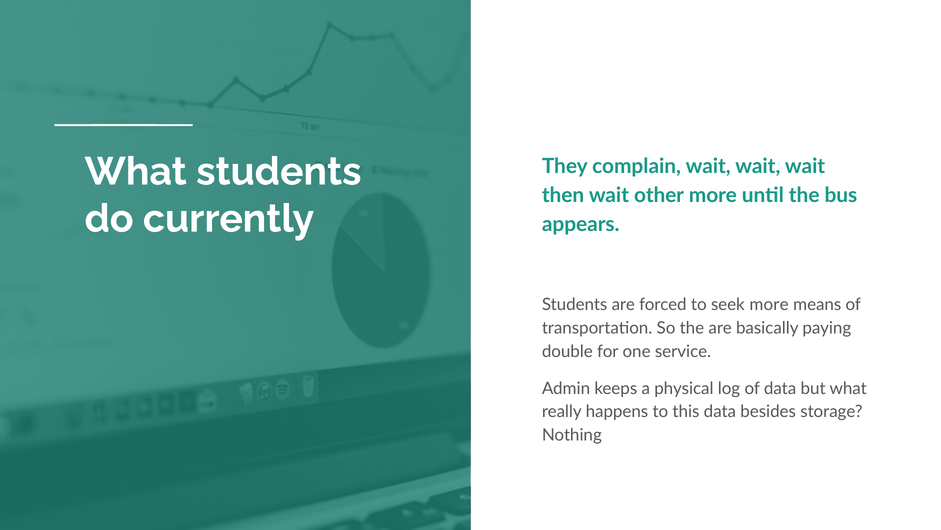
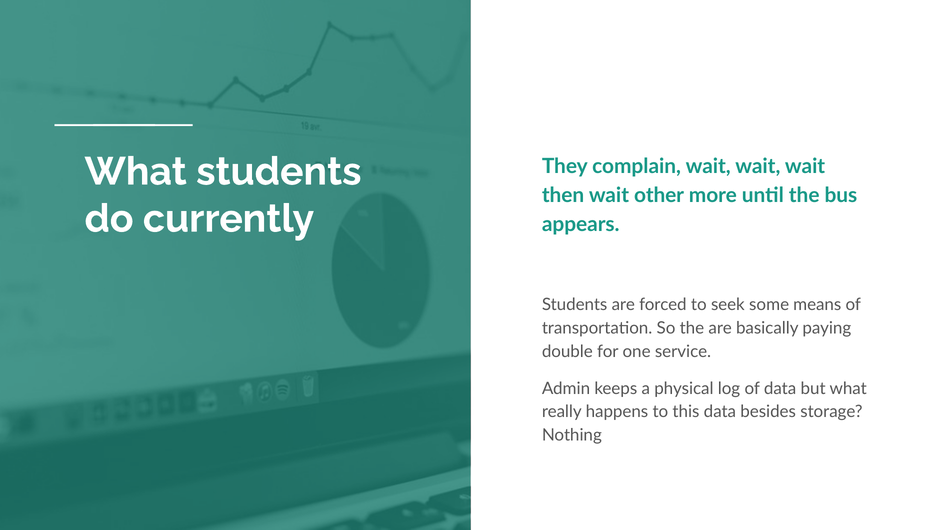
seek more: more -> some
